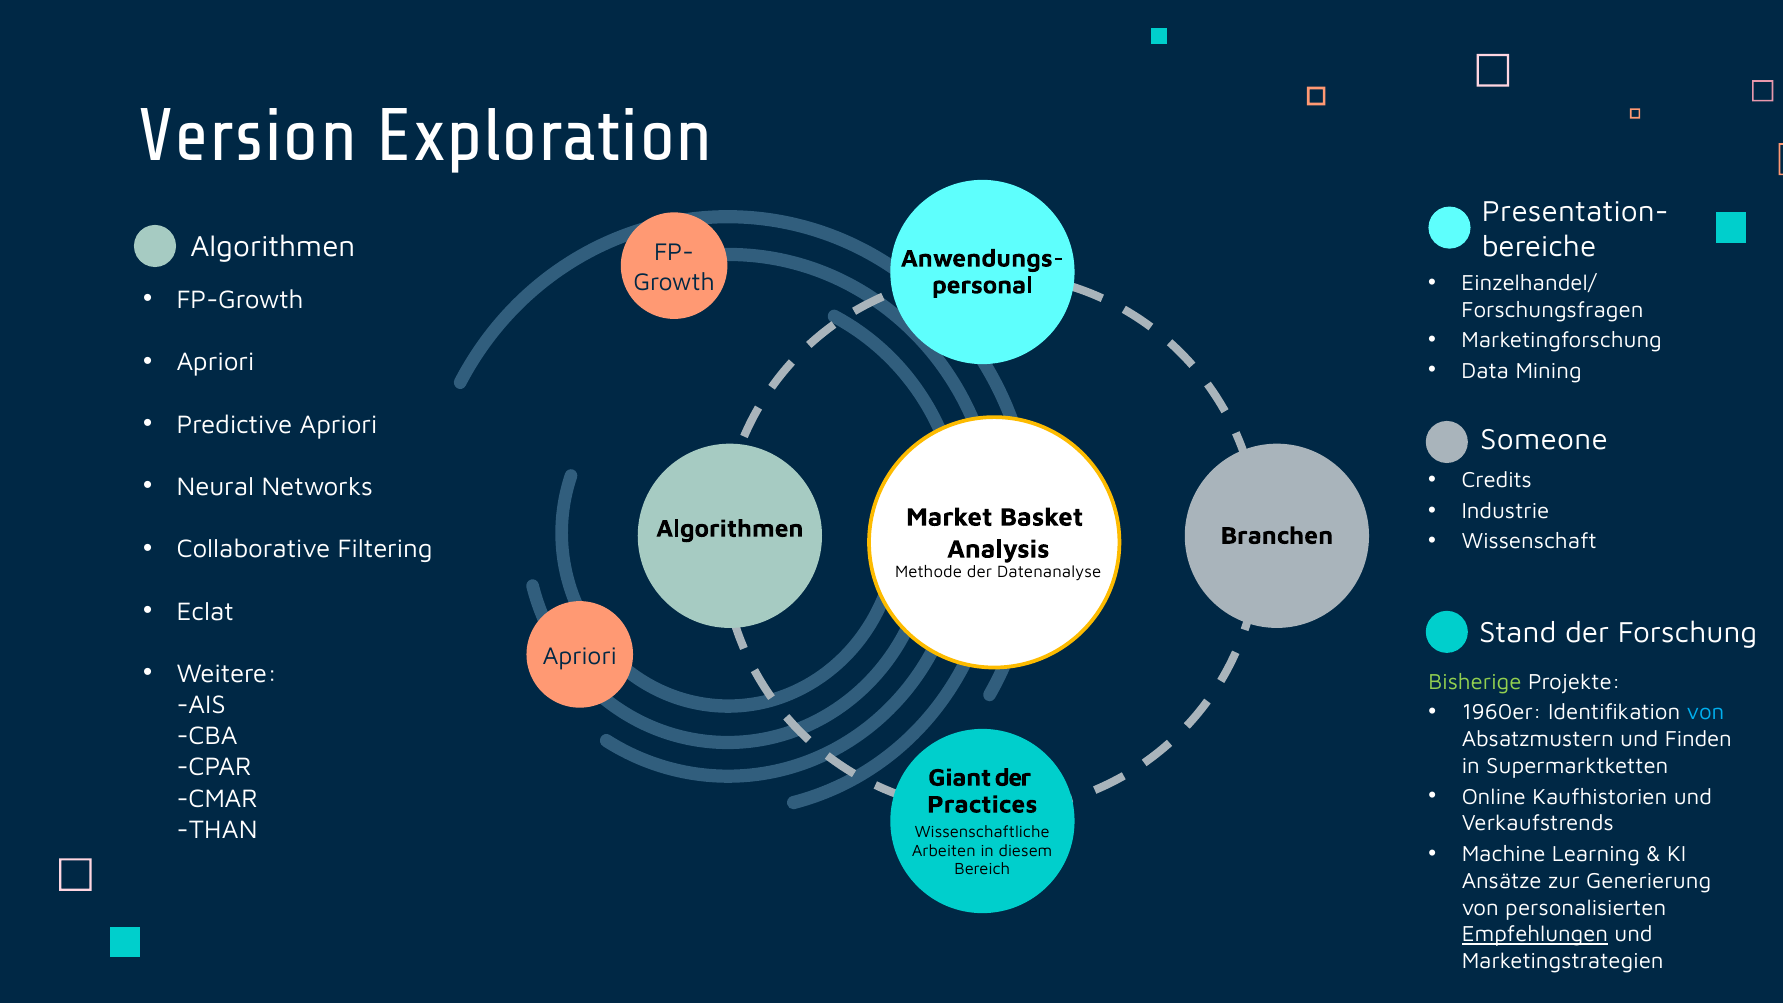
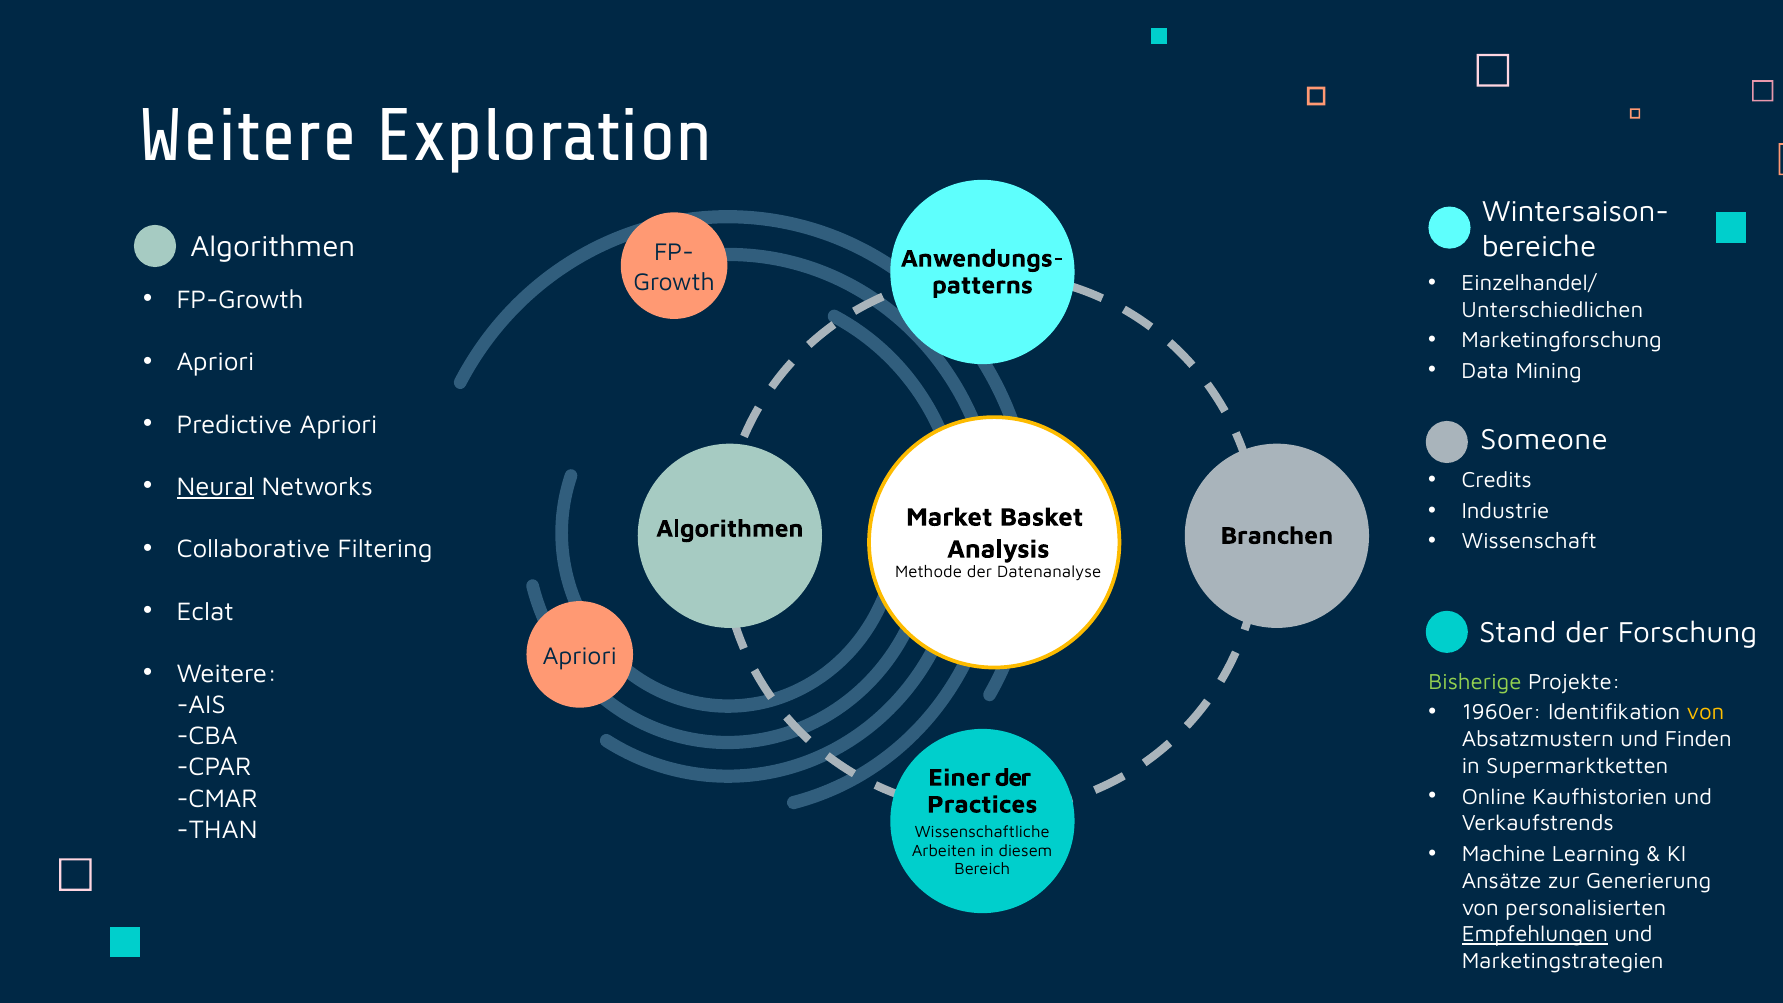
Version at (248, 136): Version -> Weitere
Presentation-: Presentation- -> Wintersaison-
personal: personal -> patterns
Forschungsfragen: Forschungsfragen -> Unterschiedlichen
Neural underline: none -> present
von at (1705, 713) colour: light blue -> yellow
Giant: Giant -> Einer
